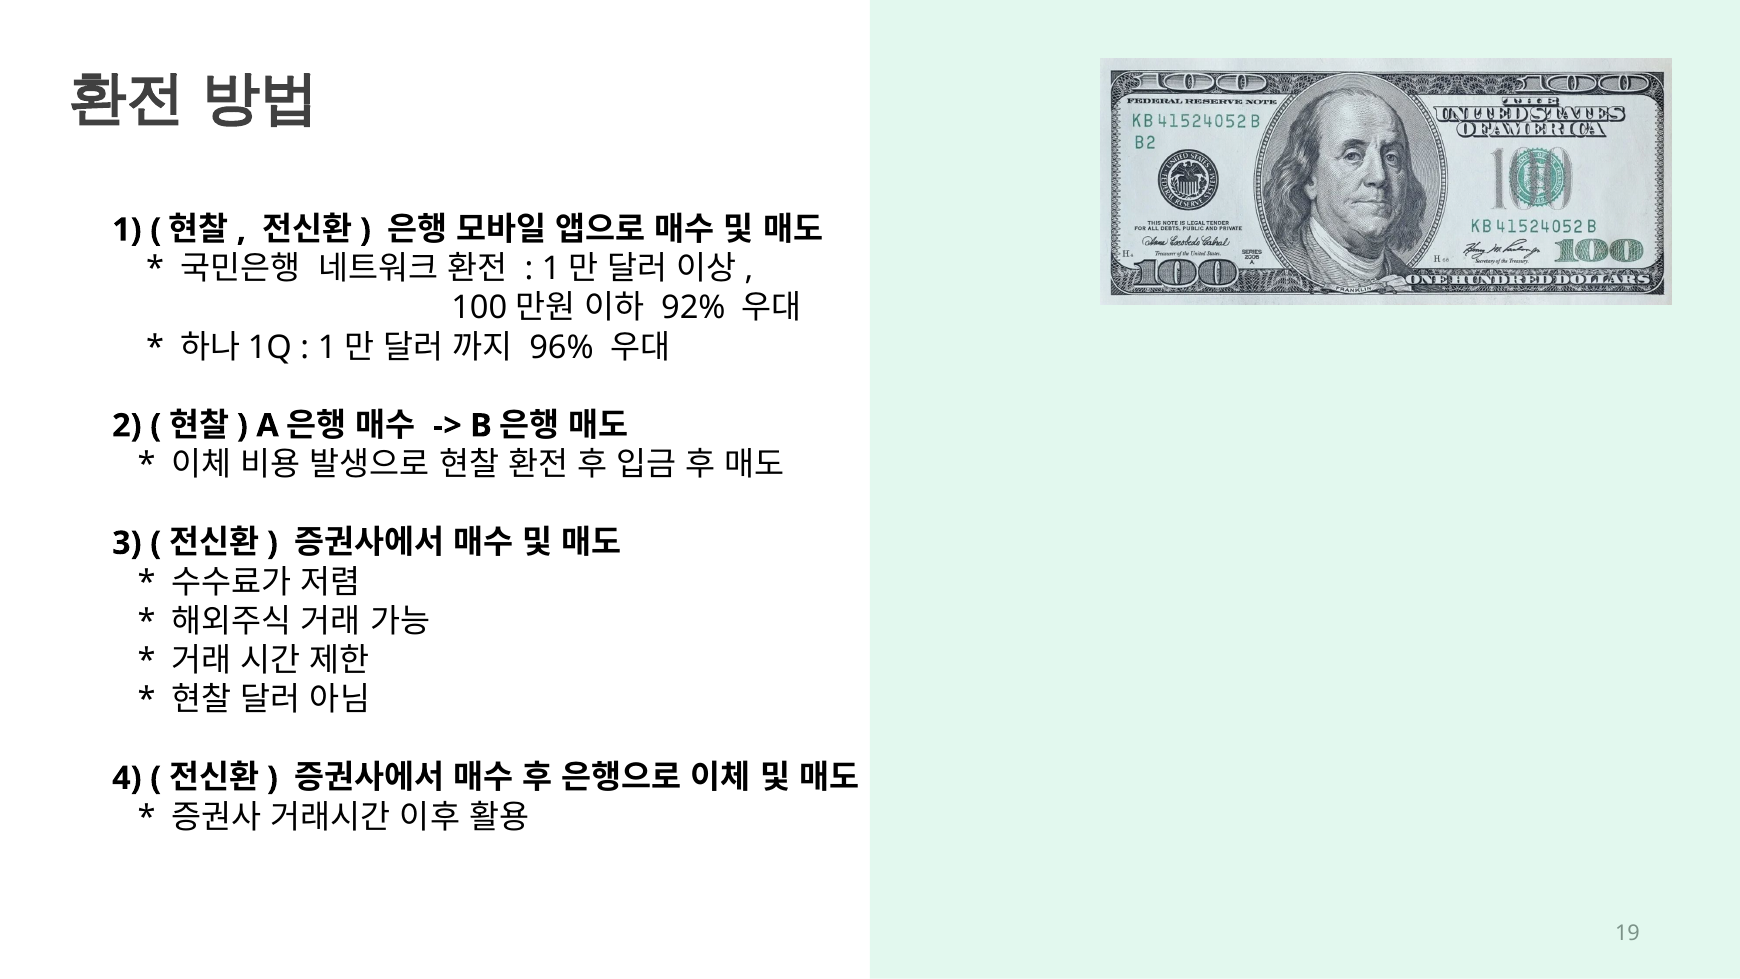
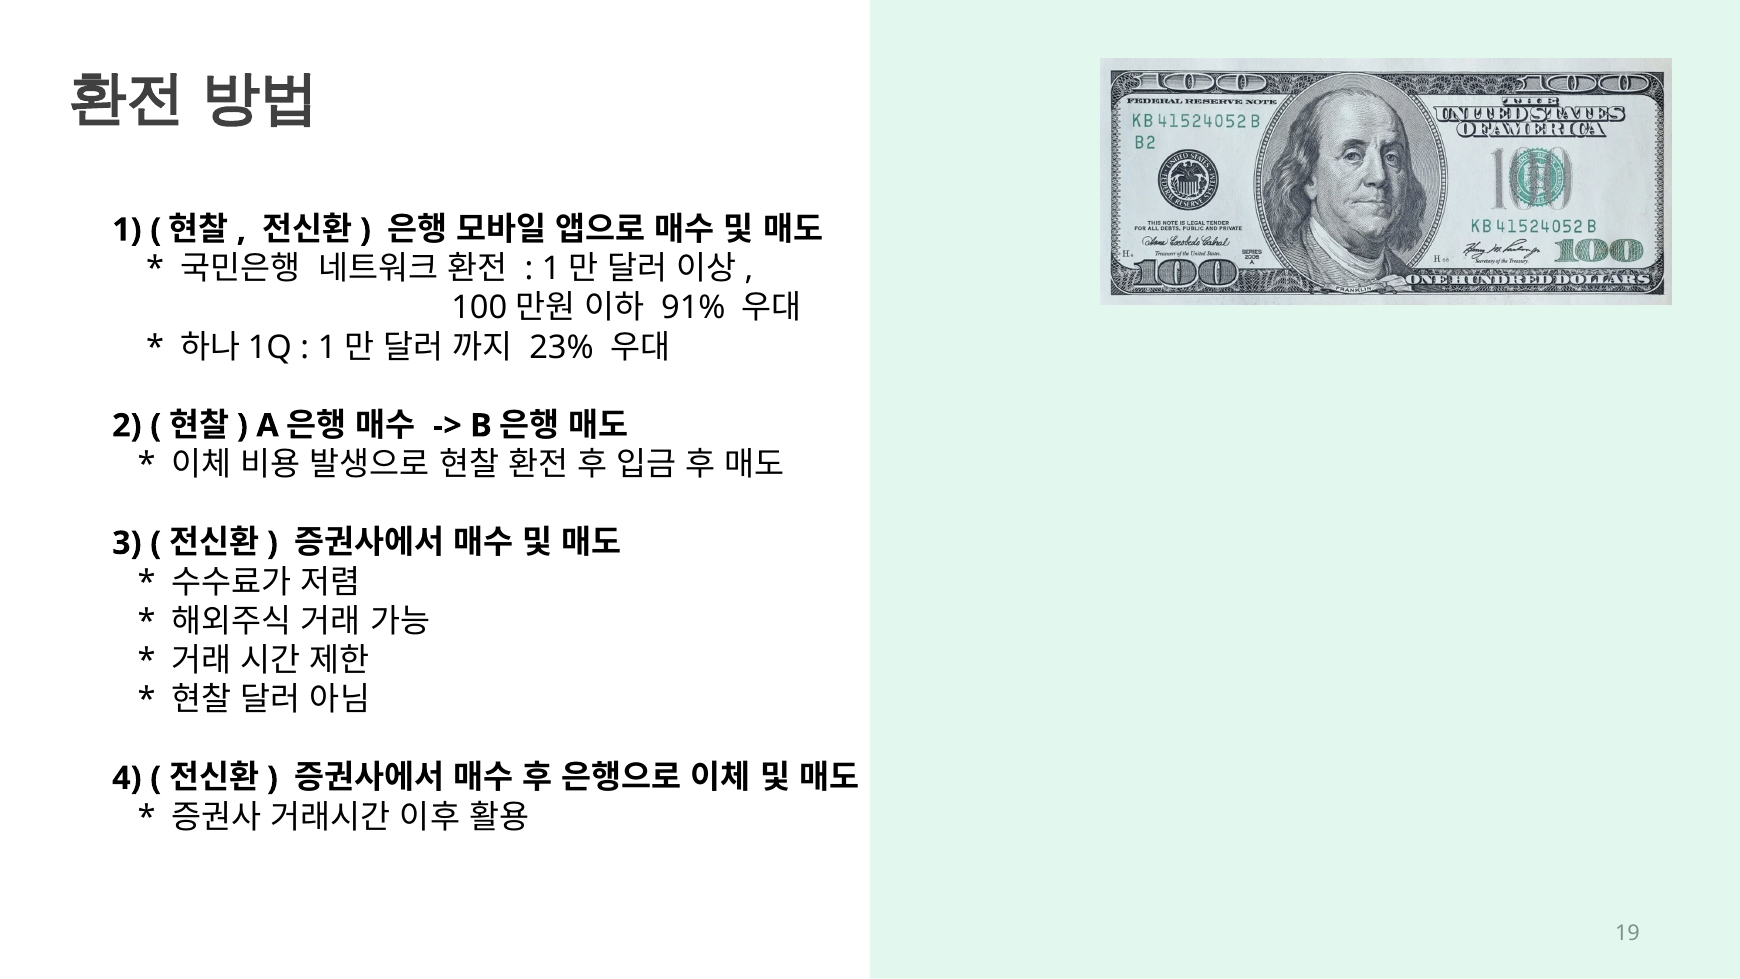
92%: 92% -> 91%
96%: 96% -> 23%
